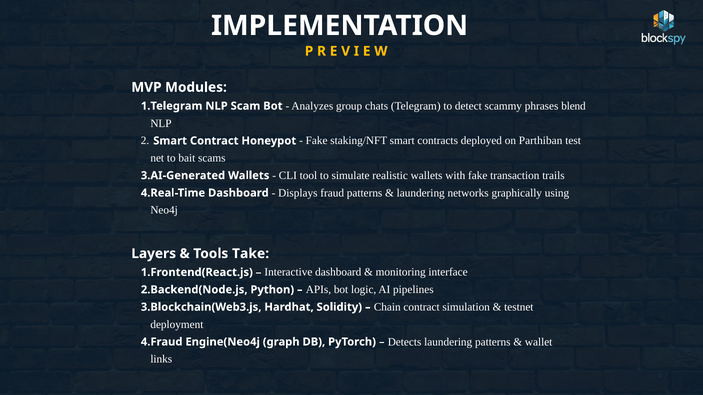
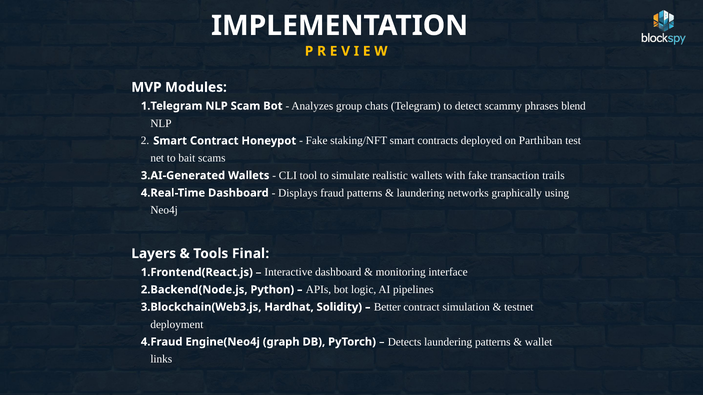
Take: Take -> Final
Chain: Chain -> Better
